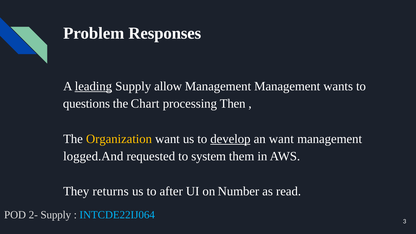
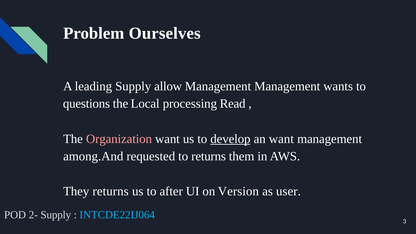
Responses: Responses -> Ourselves
leading underline: present -> none
Chart: Chart -> Local
Then: Then -> Read
Organization colour: yellow -> pink
logged.And: logged.And -> among.And
to system: system -> returns
Number: Number -> Version
read: read -> user
